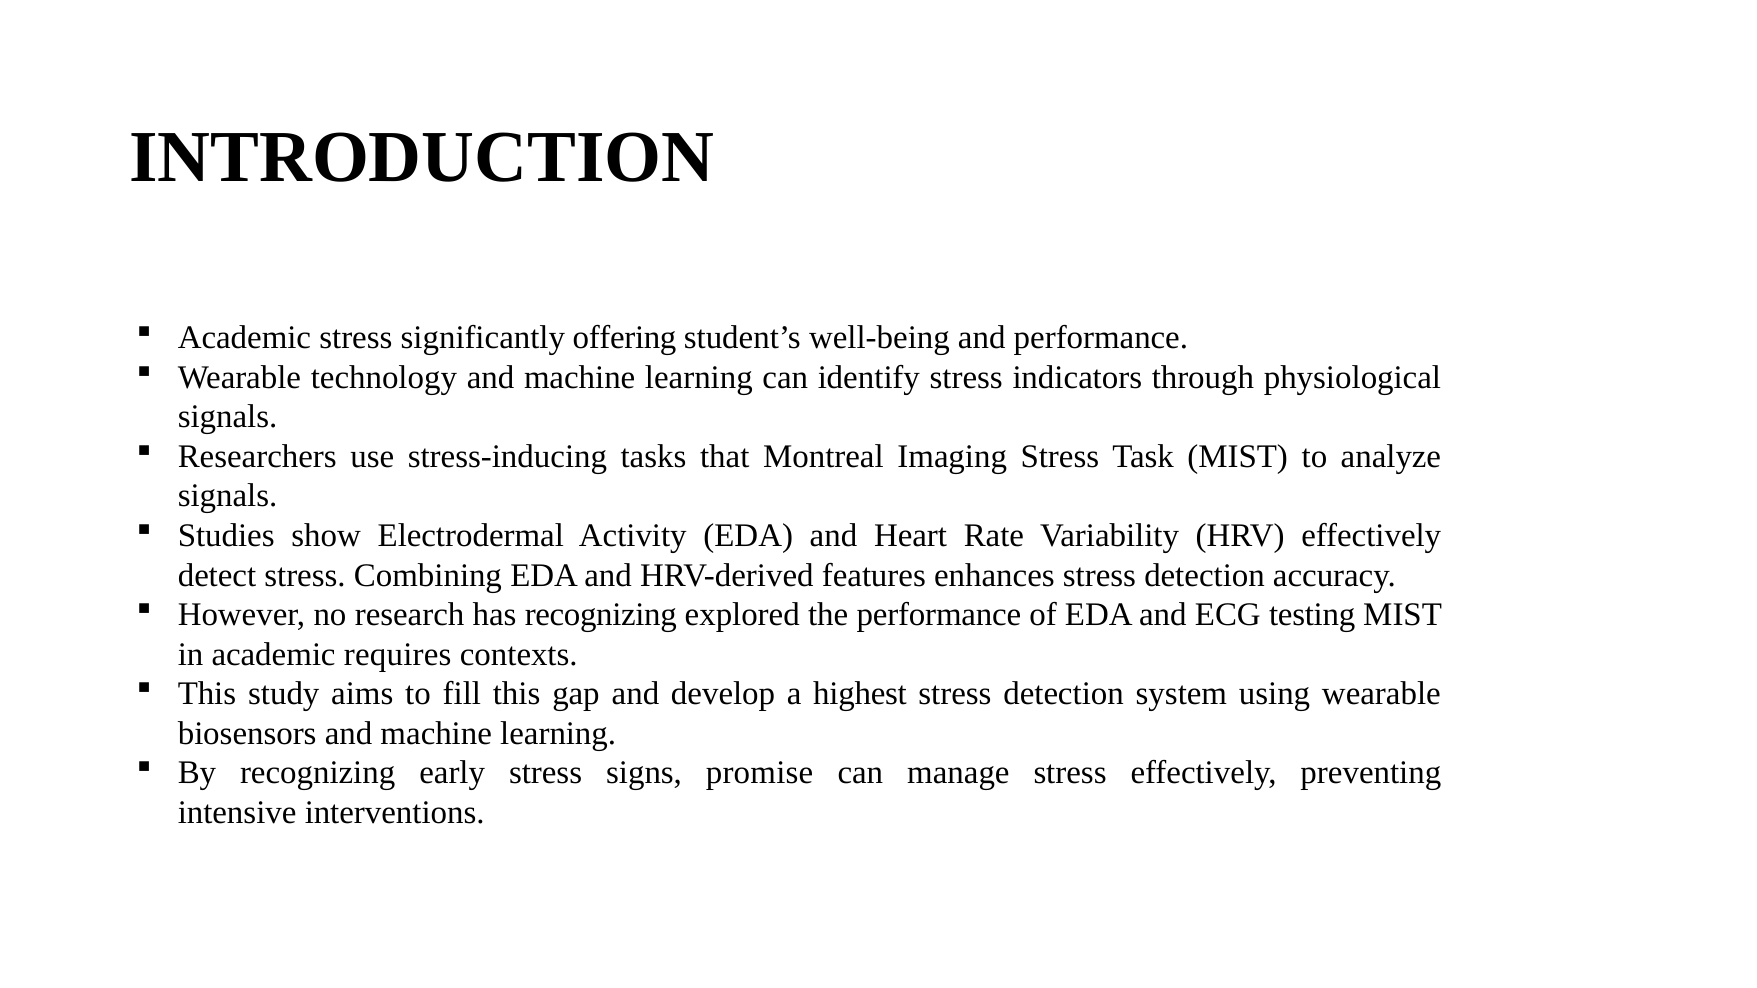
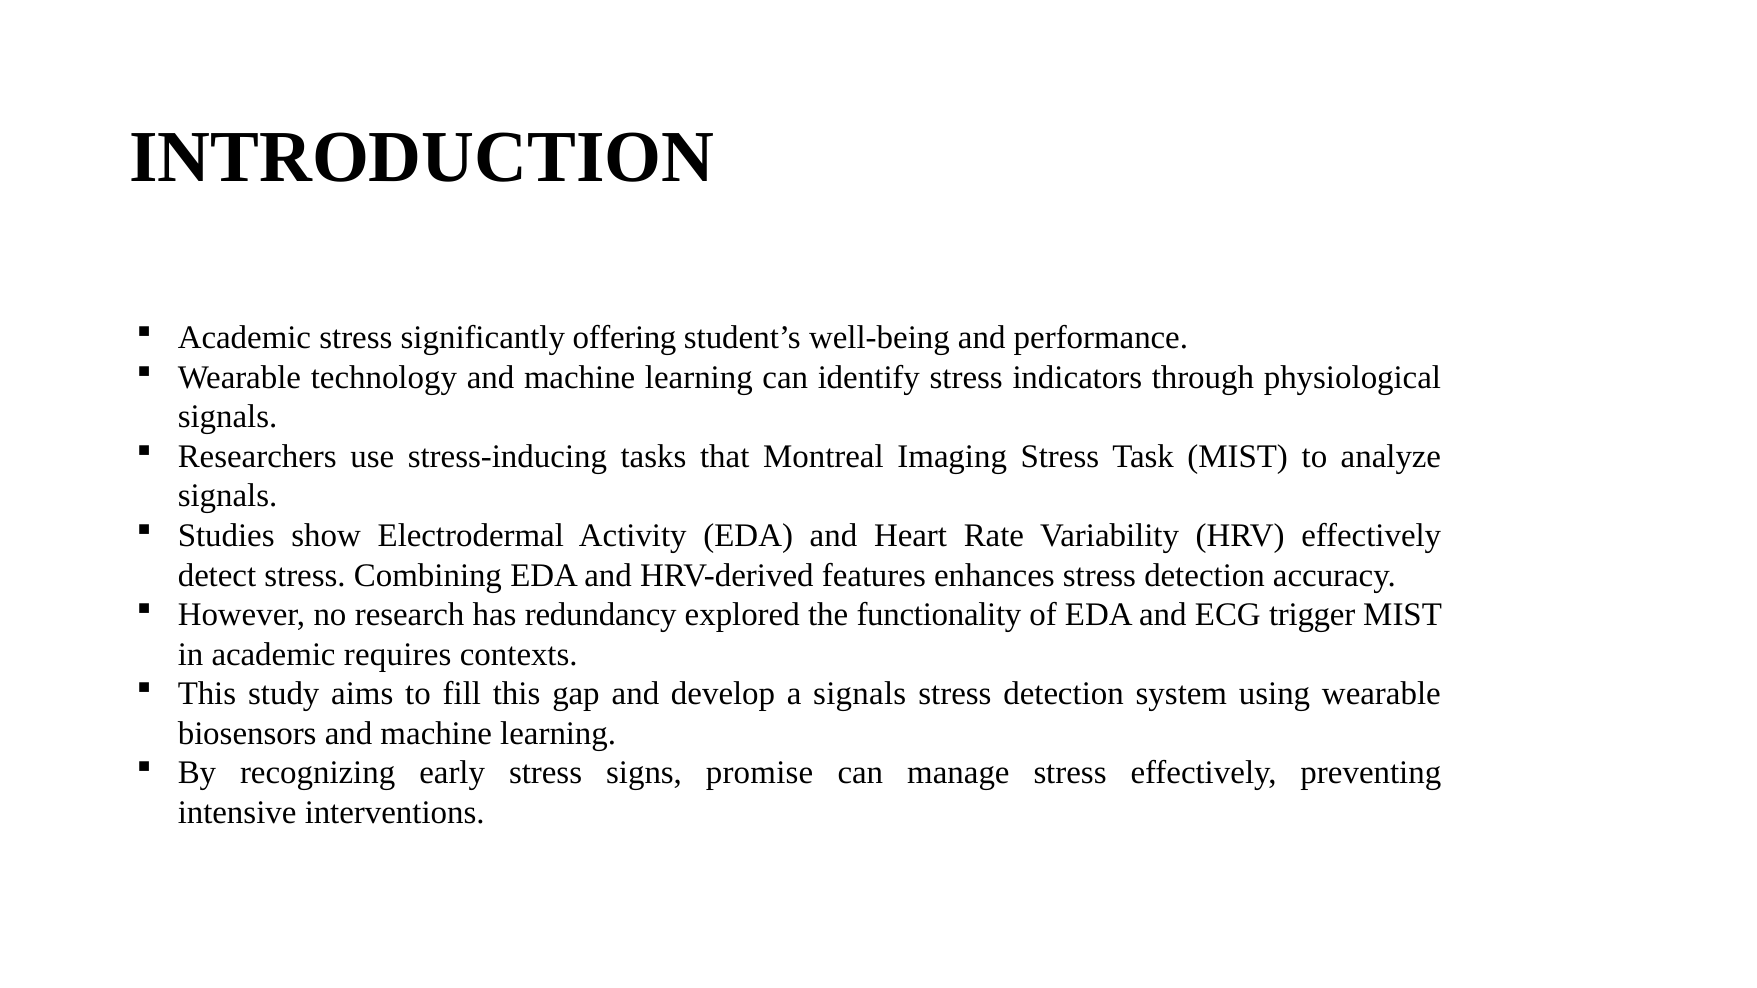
has recognizing: recognizing -> redundancy
the performance: performance -> functionality
testing: testing -> trigger
a highest: highest -> signals
